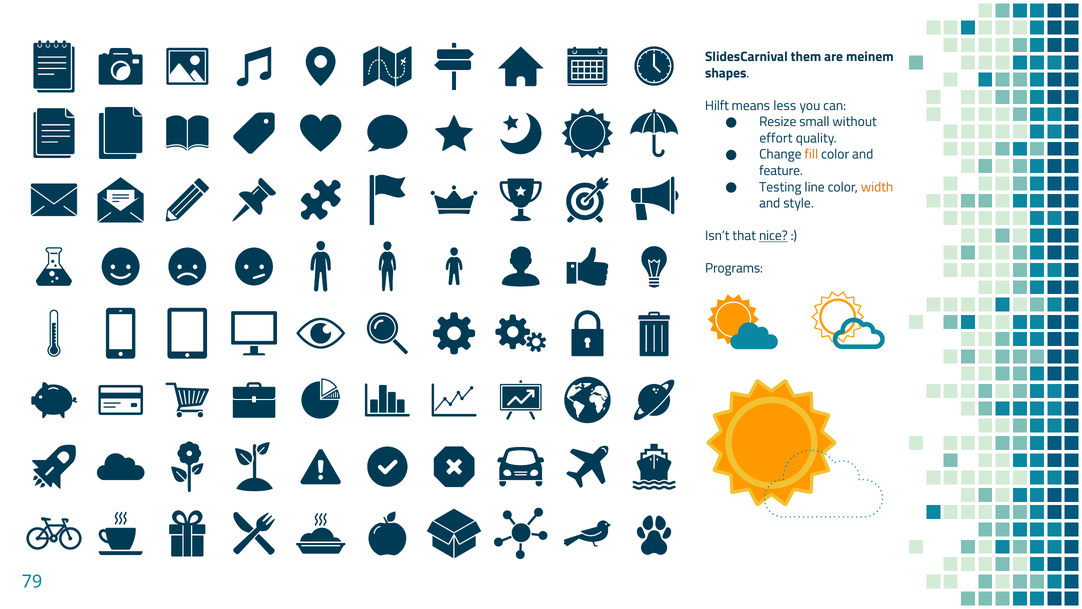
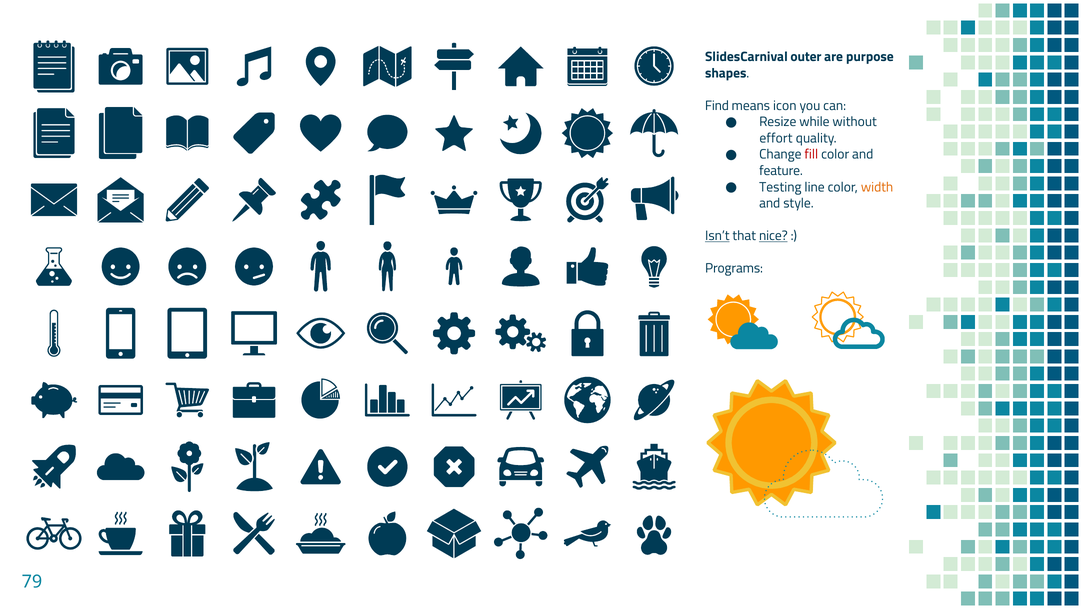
them: them -> outer
meinem: meinem -> purpose
Hilft: Hilft -> Find
less: less -> icon
small: small -> while
fill colour: orange -> red
Isn’t underline: none -> present
